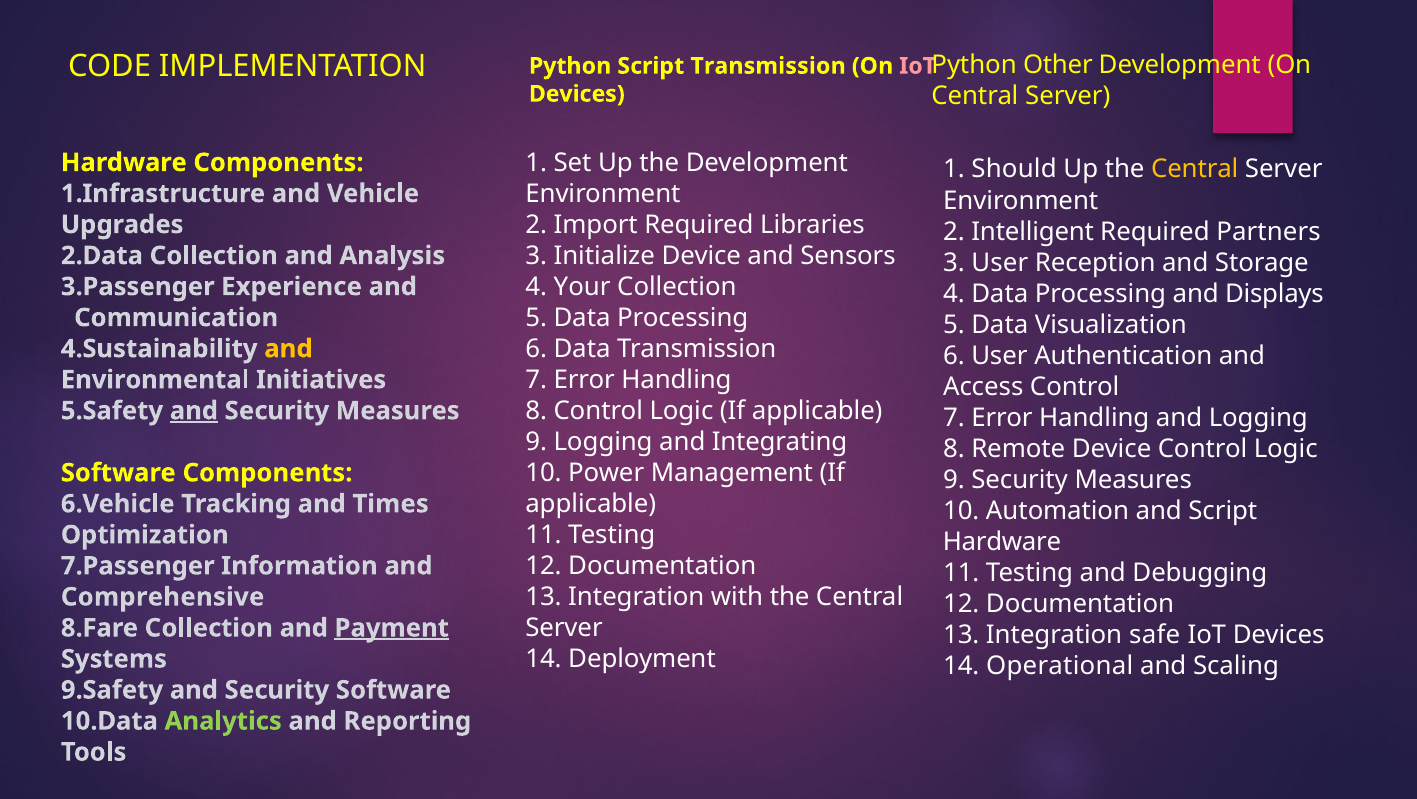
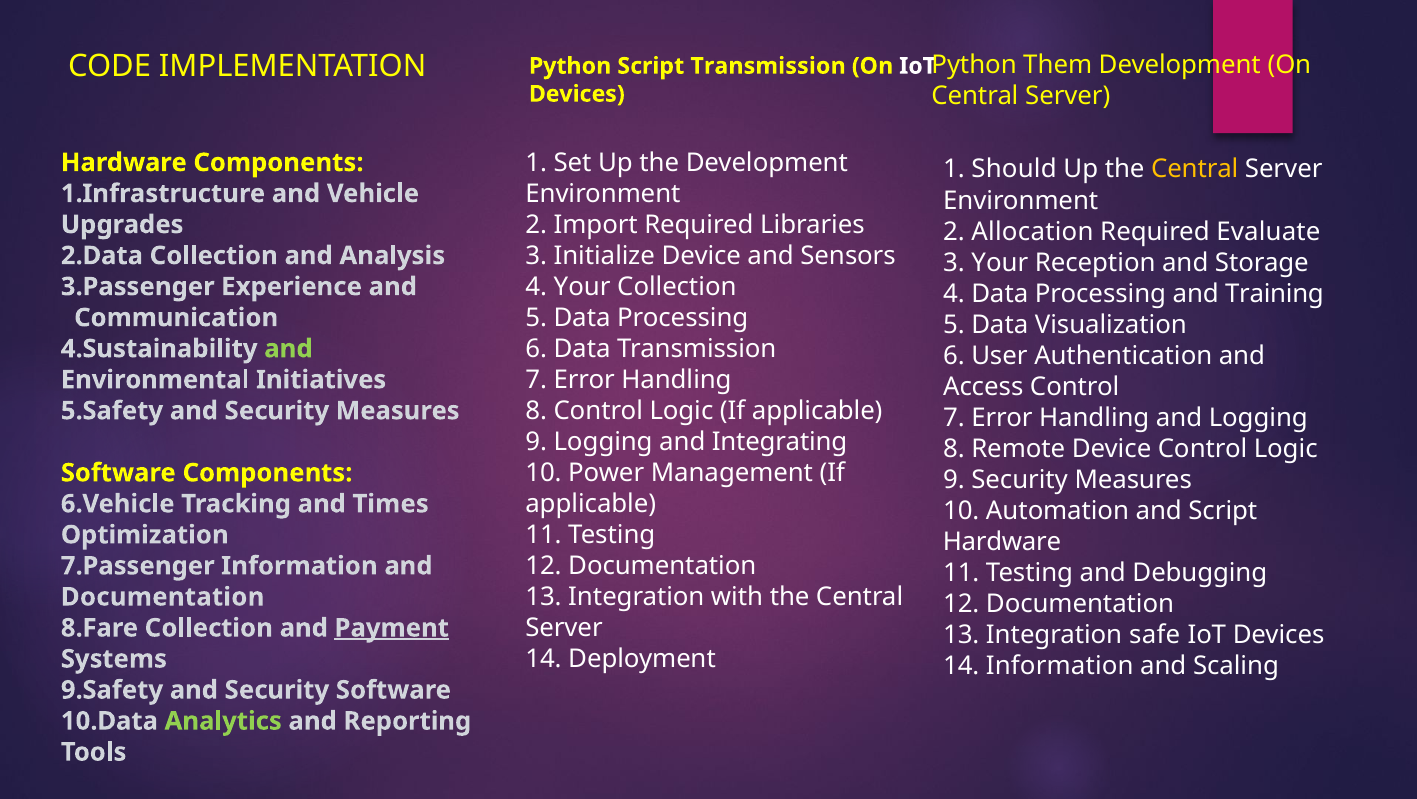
Other: Other -> Them
IoT at (918, 66) colour: pink -> white
Intelligent: Intelligent -> Allocation
Partners: Partners -> Evaluate
3 User: User -> Your
Displays: Displays -> Training
and at (288, 349) colour: yellow -> light green
and at (194, 411) underline: present -> none
Comprehensive at (163, 597): Comprehensive -> Documentation
14 Operational: Operational -> Information
